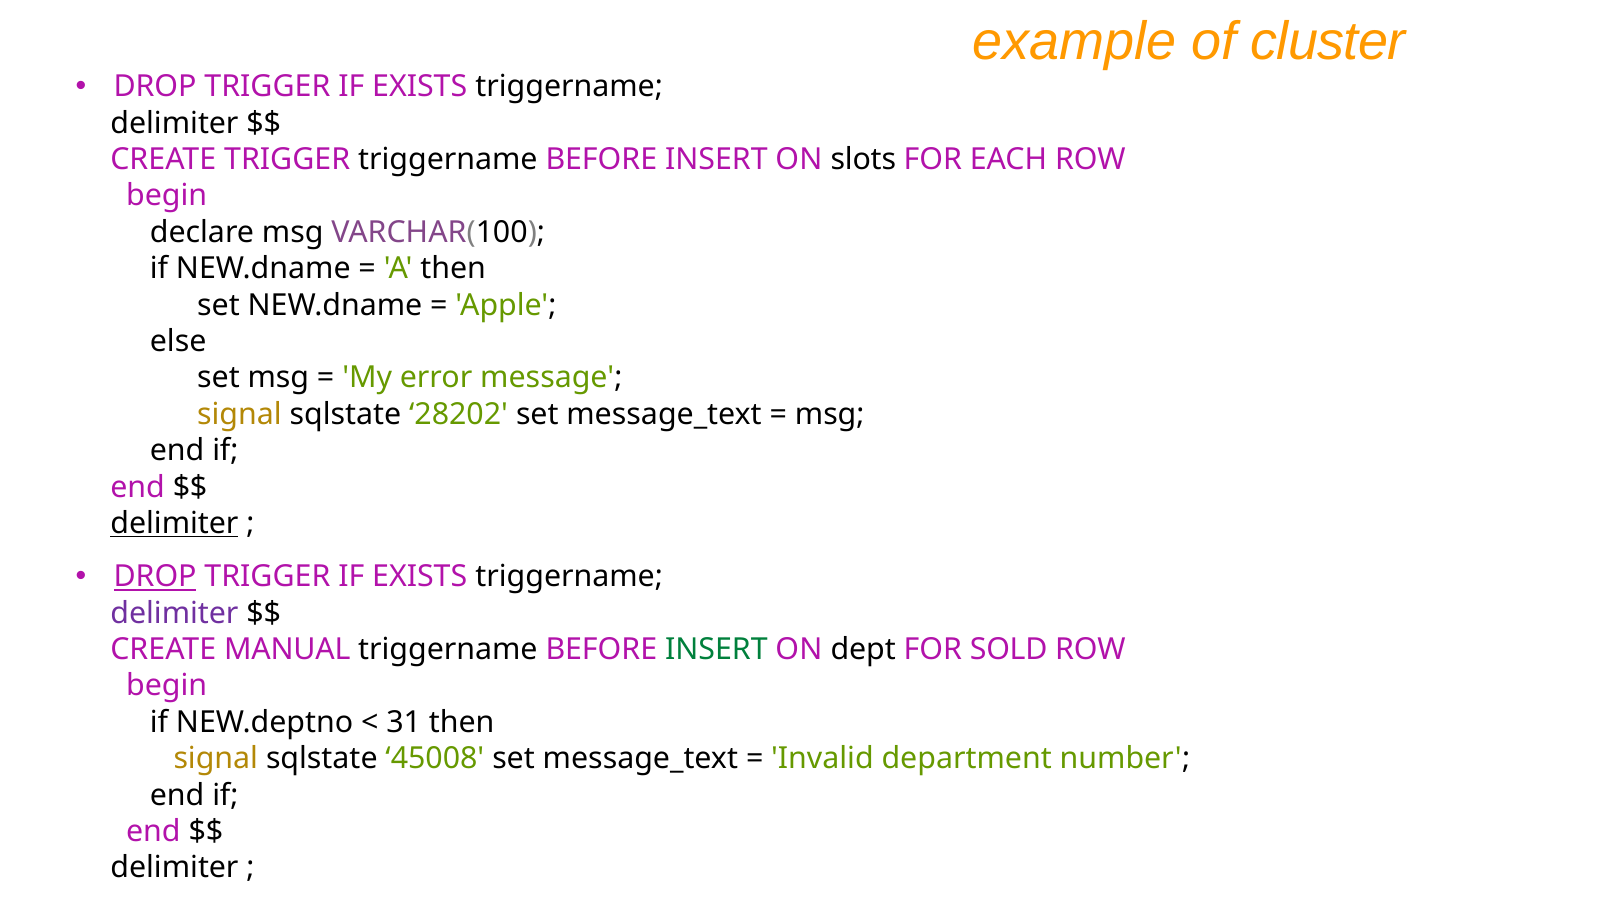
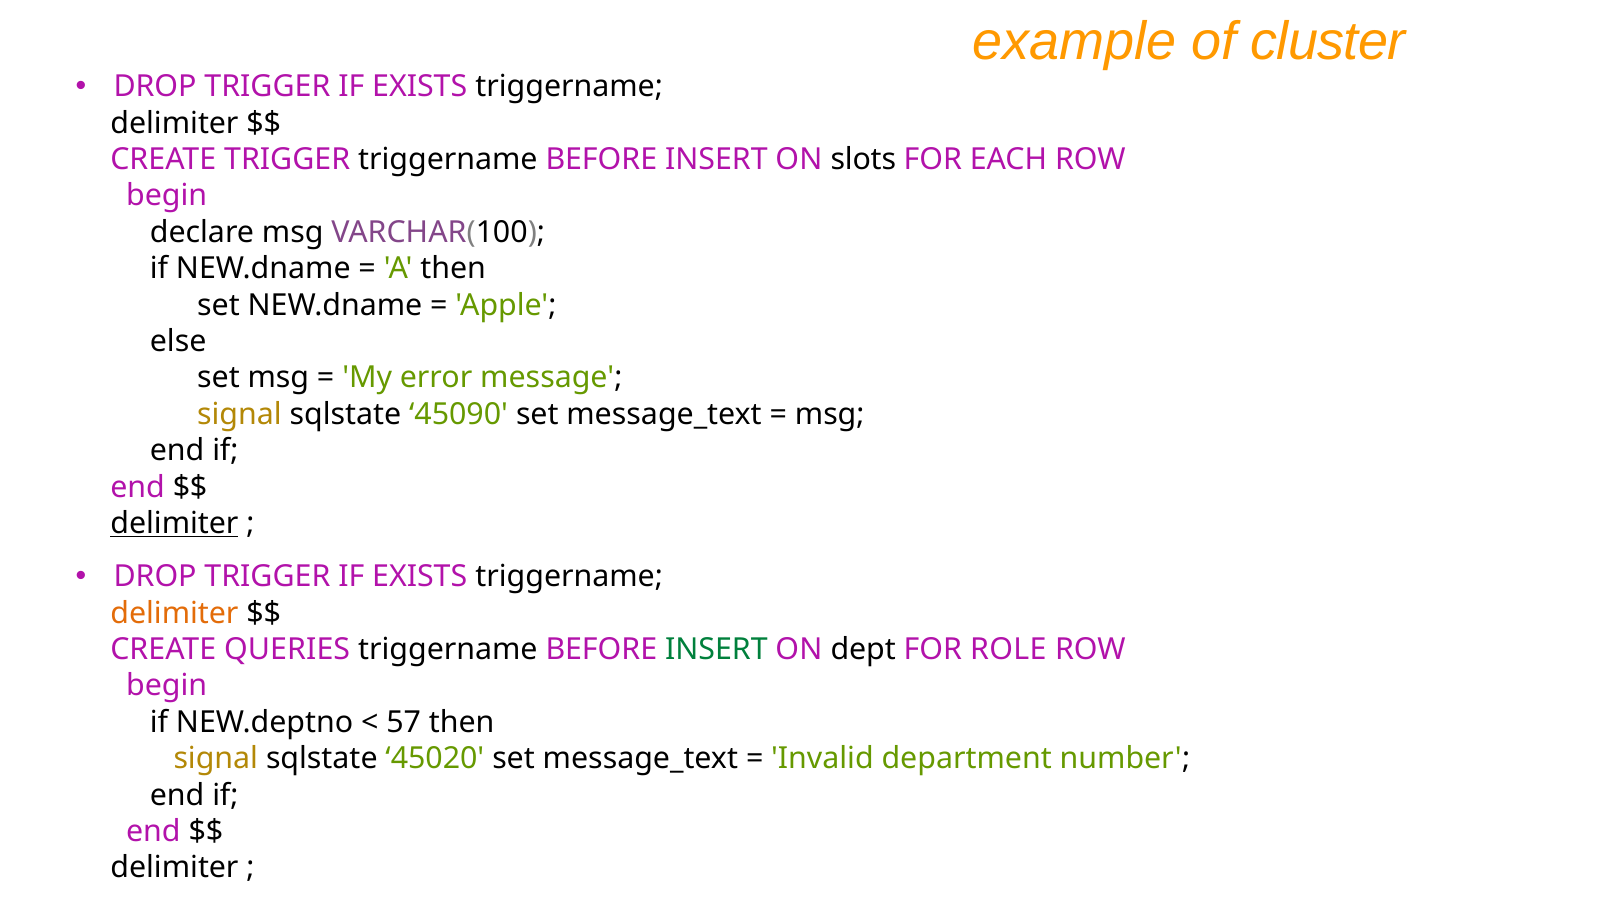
28202: 28202 -> 45090
DROP at (155, 577) underline: present -> none
delimiter at (174, 614) colour: purple -> orange
MANUAL: MANUAL -> QUERIES
SOLD: SOLD -> ROLE
31: 31 -> 57
45008: 45008 -> 45020
